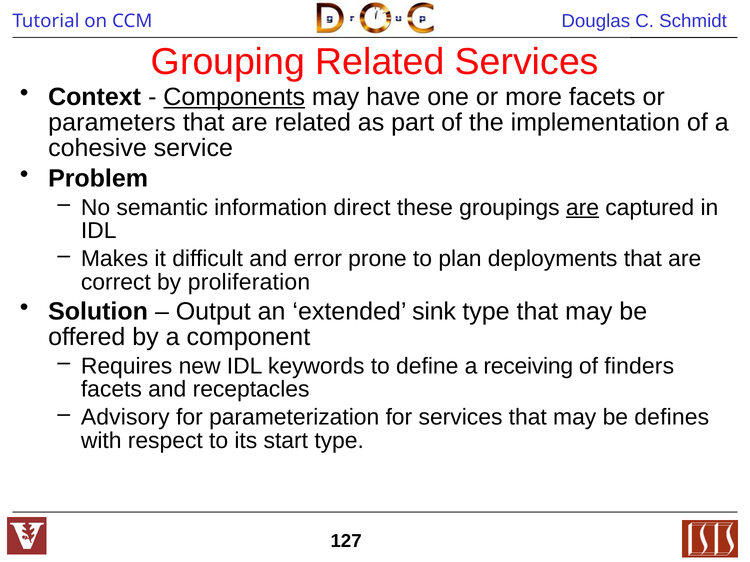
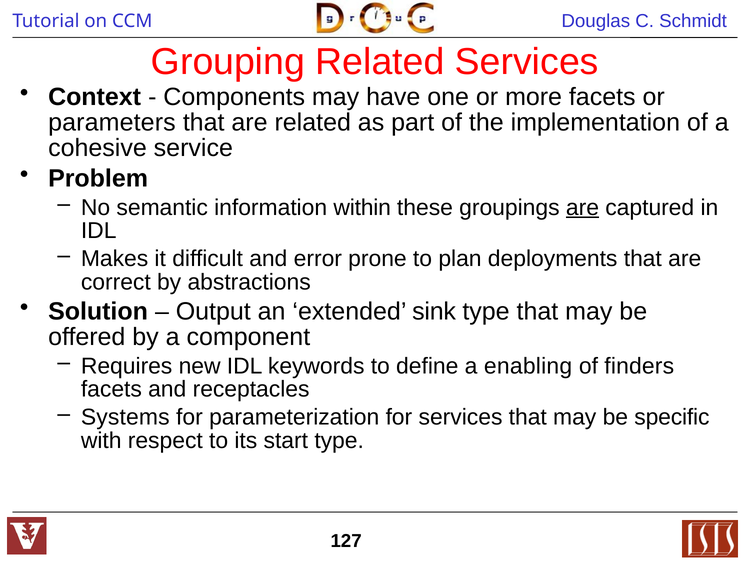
Components underline: present -> none
direct: direct -> within
proliferation: proliferation -> abstractions
receiving: receiving -> enabling
Advisory: Advisory -> Systems
defines: defines -> specific
